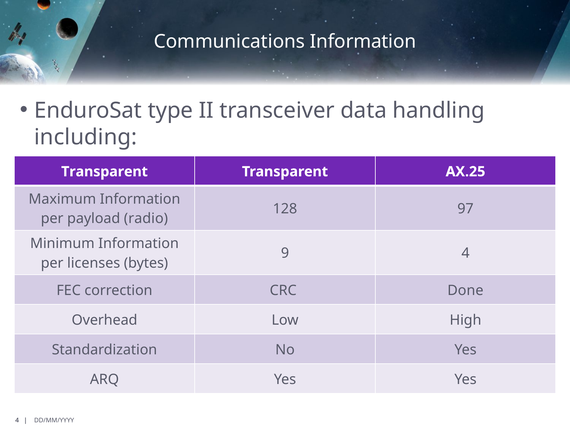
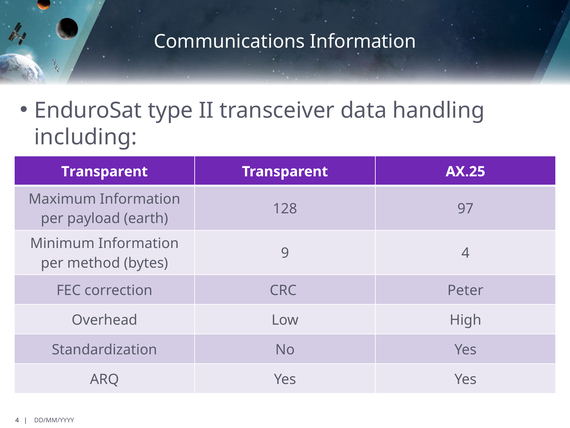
radio: radio -> earth
licenses: licenses -> method
Done: Done -> Peter
